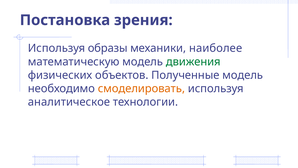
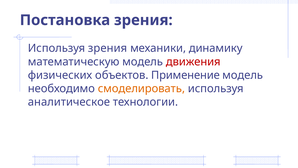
Используя образы: образы -> зрения
наиболее: наиболее -> динамику
движения colour: green -> red
Полученные: Полученные -> Применение
